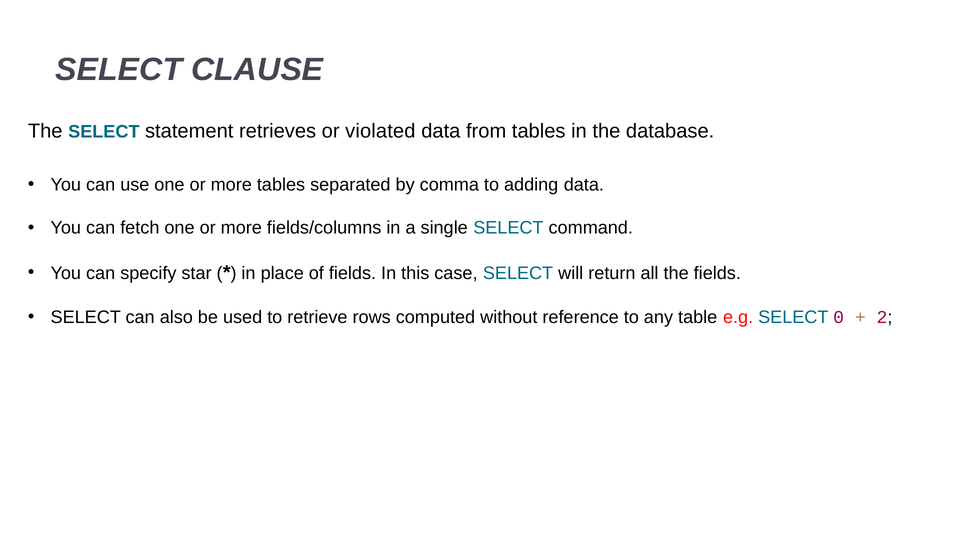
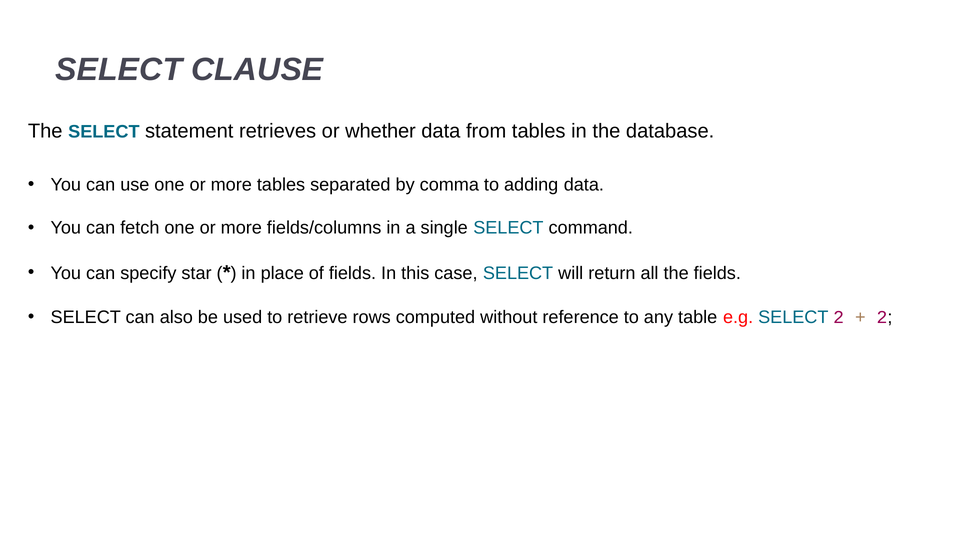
violated: violated -> whether
SELECT 0: 0 -> 2
